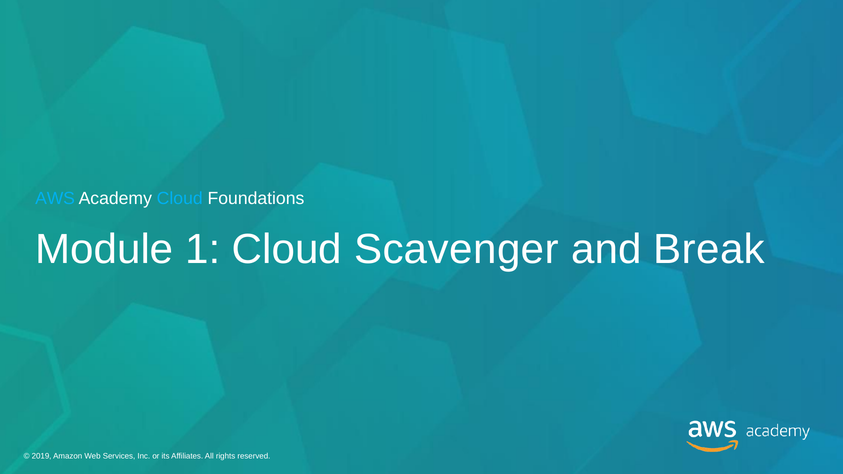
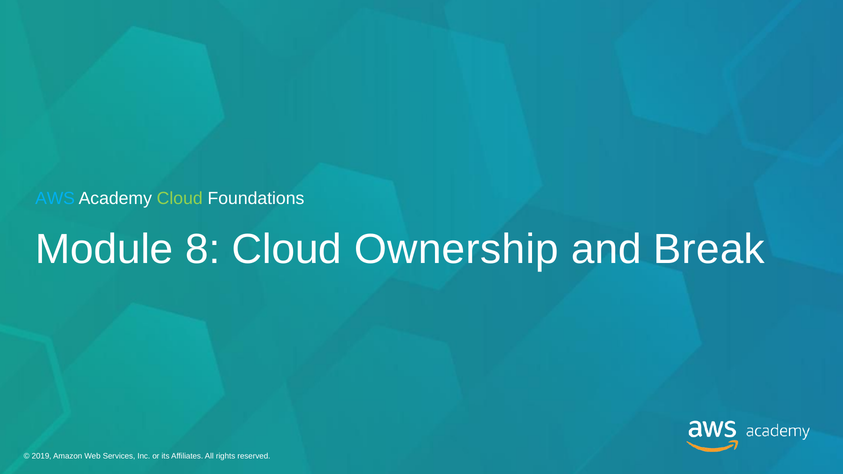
Cloud at (180, 199) colour: light blue -> light green
1: 1 -> 8
Scavenger: Scavenger -> Ownership
